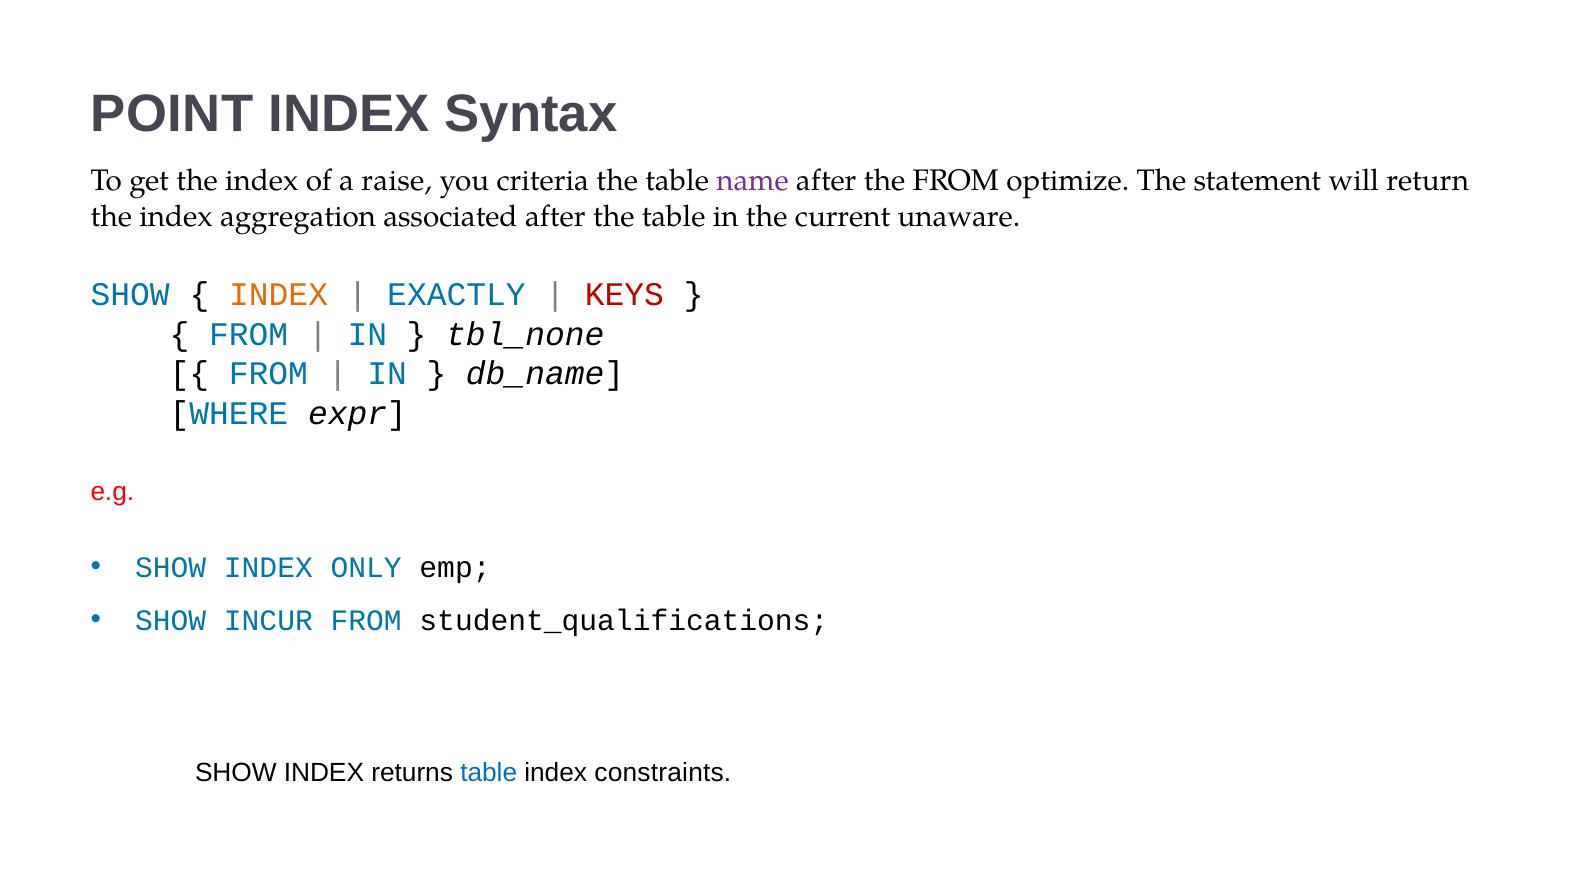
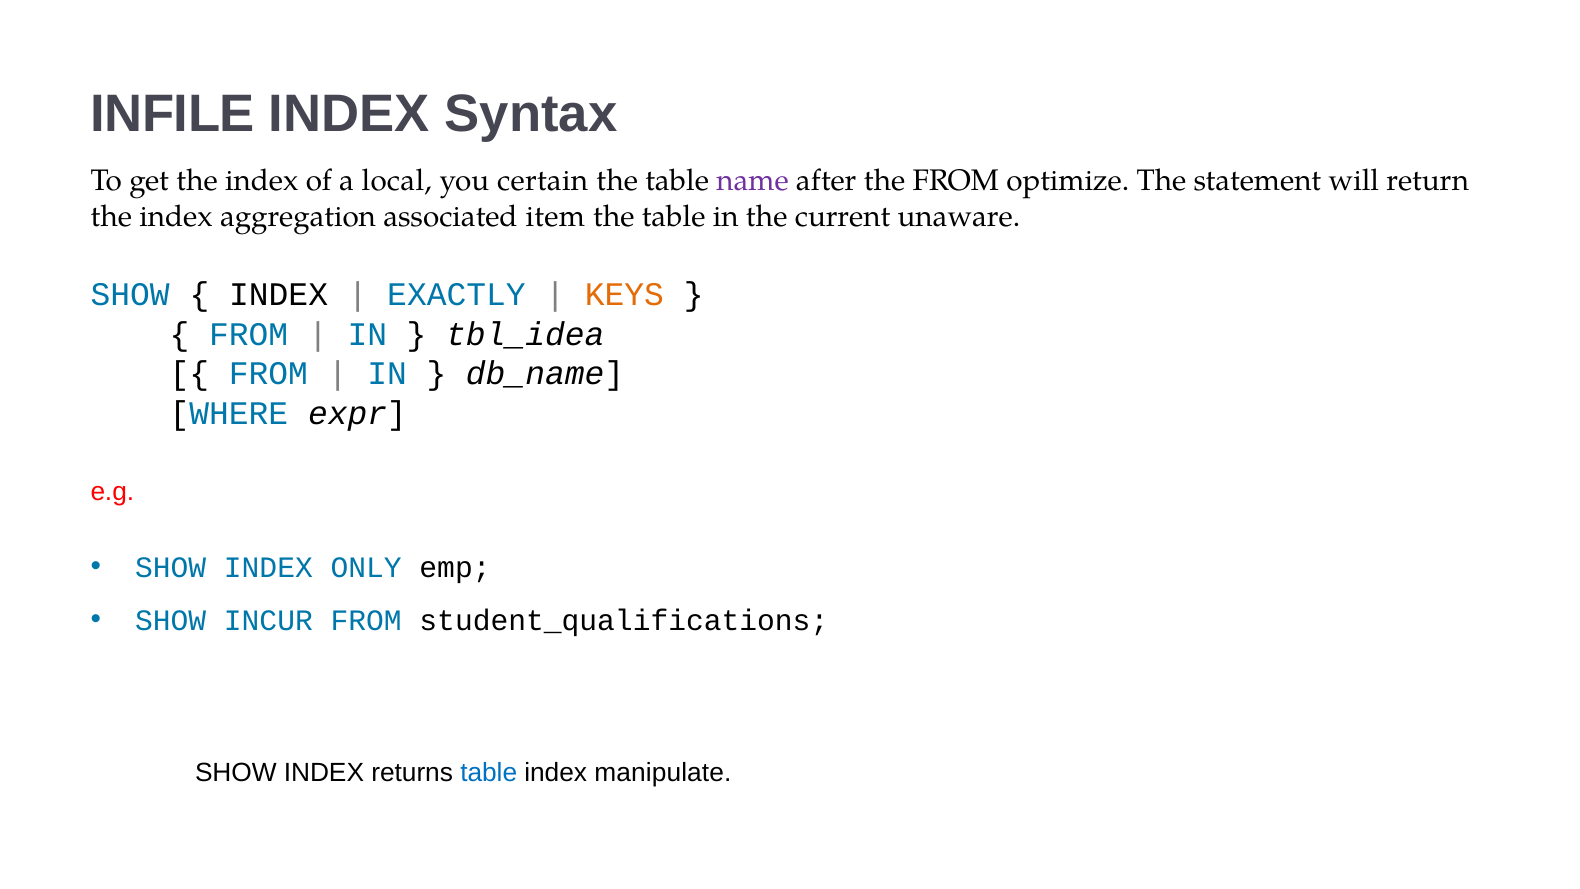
POINT: POINT -> INFILE
raise: raise -> local
criteria: criteria -> certain
associated after: after -> item
INDEX at (279, 295) colour: orange -> black
KEYS colour: red -> orange
tbl_none: tbl_none -> tbl_idea
constraints: constraints -> manipulate
